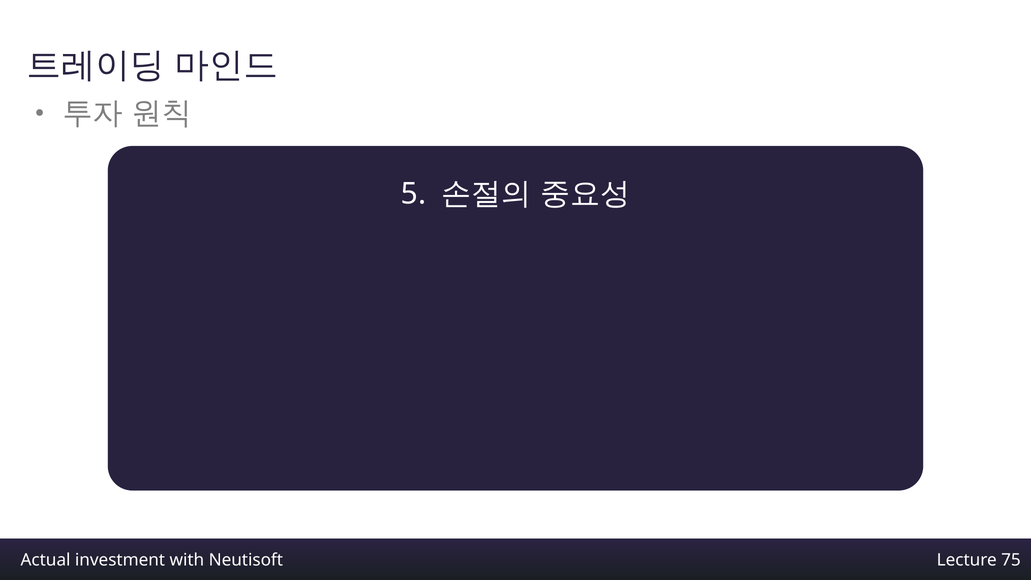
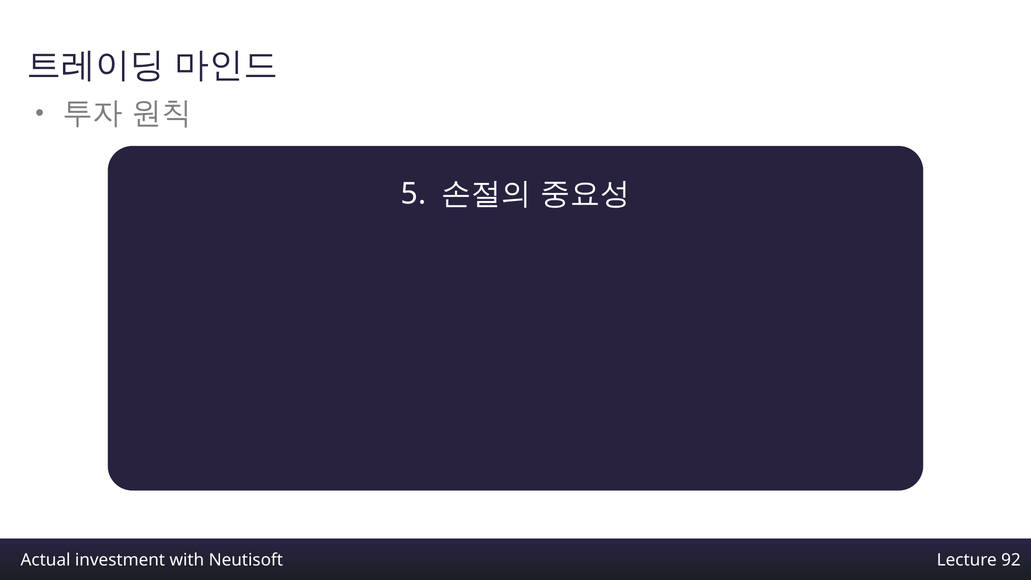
75: 75 -> 92
